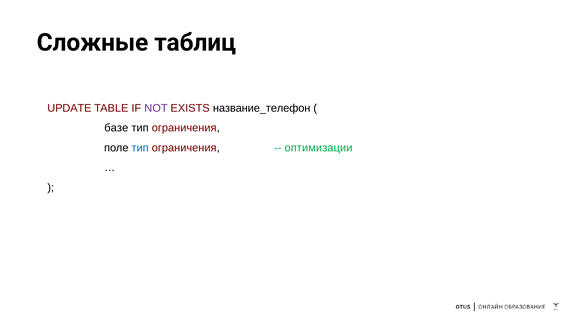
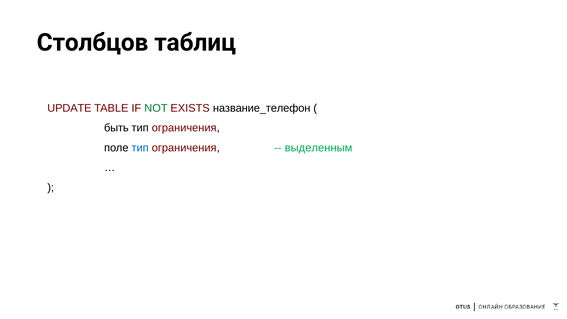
Сложные: Сложные -> Столбцов
NOT colour: purple -> green
базе: базе -> быть
оптимизации: оптимизации -> выделенным
